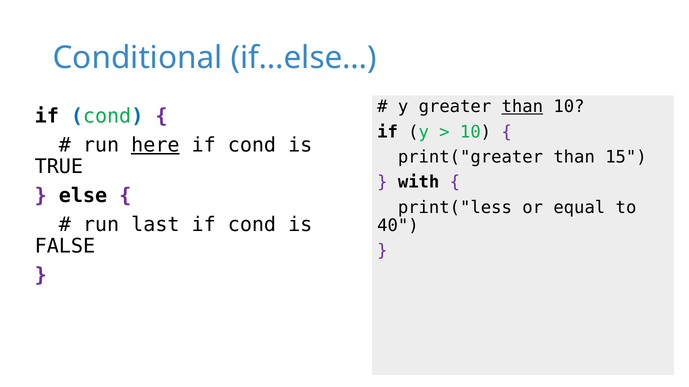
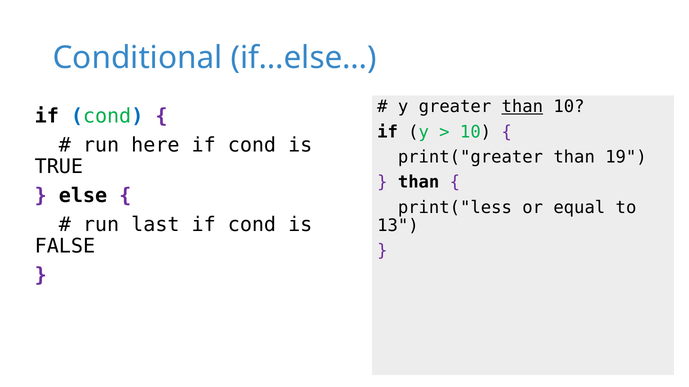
here underline: present -> none
15: 15 -> 19
with at (419, 183): with -> than
40: 40 -> 13
